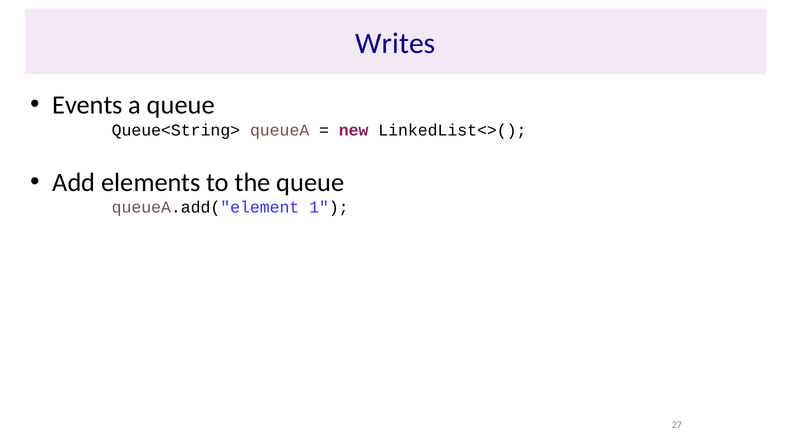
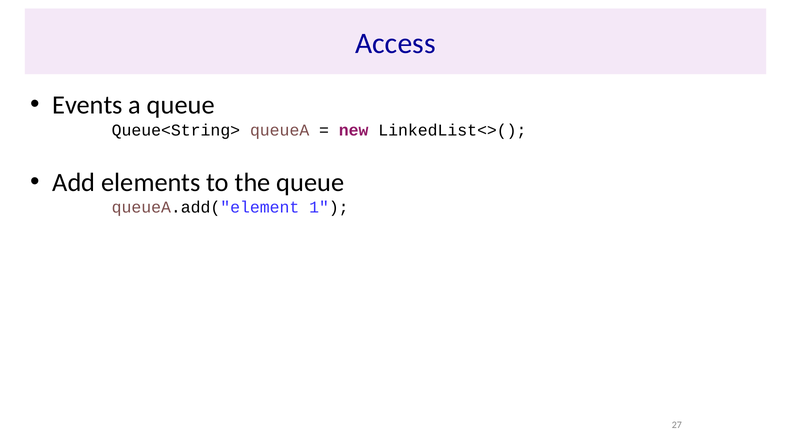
Writes: Writes -> Access
